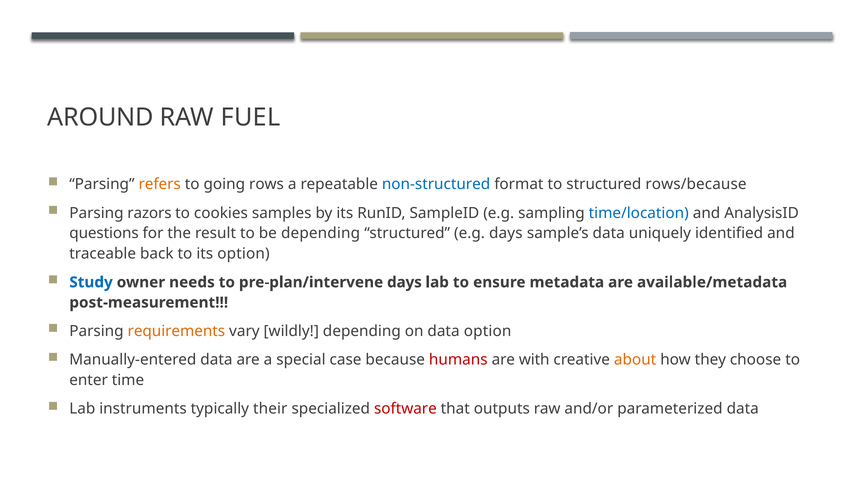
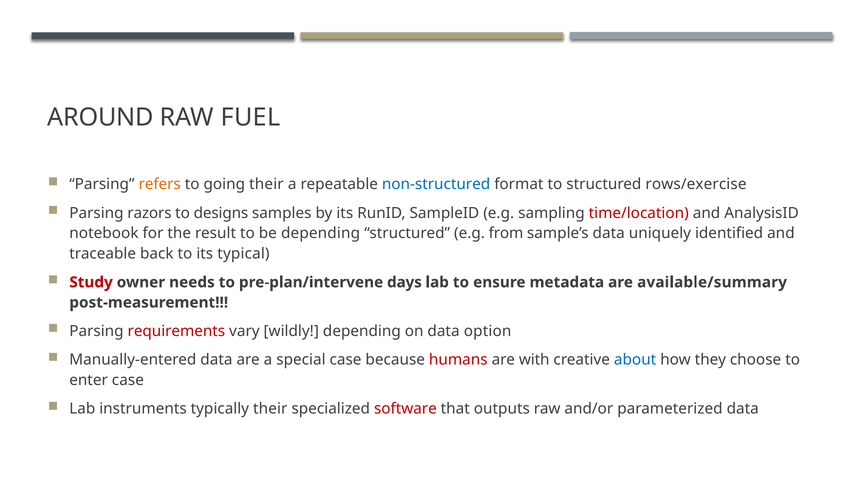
going rows: rows -> their
rows/because: rows/because -> rows/exercise
cookies: cookies -> designs
time/location colour: blue -> red
questions: questions -> notebook
e.g days: days -> from
its option: option -> typical
Study colour: blue -> red
available/metadata: available/metadata -> available/summary
requirements colour: orange -> red
about colour: orange -> blue
enter time: time -> case
